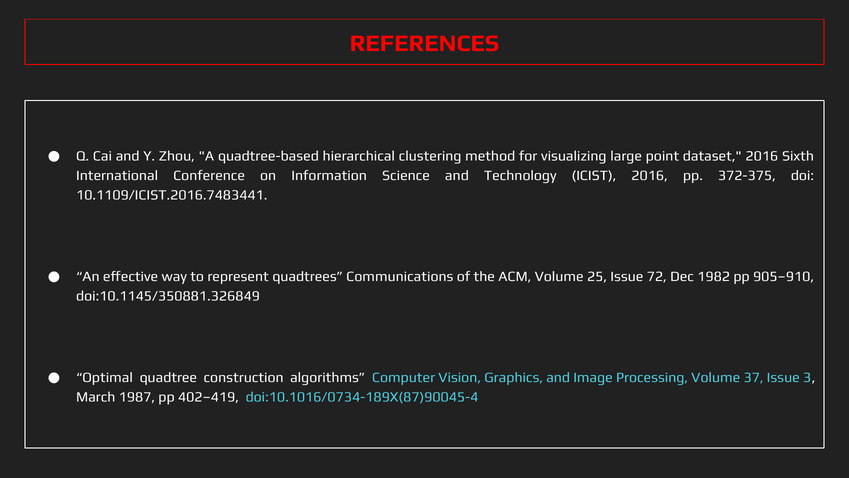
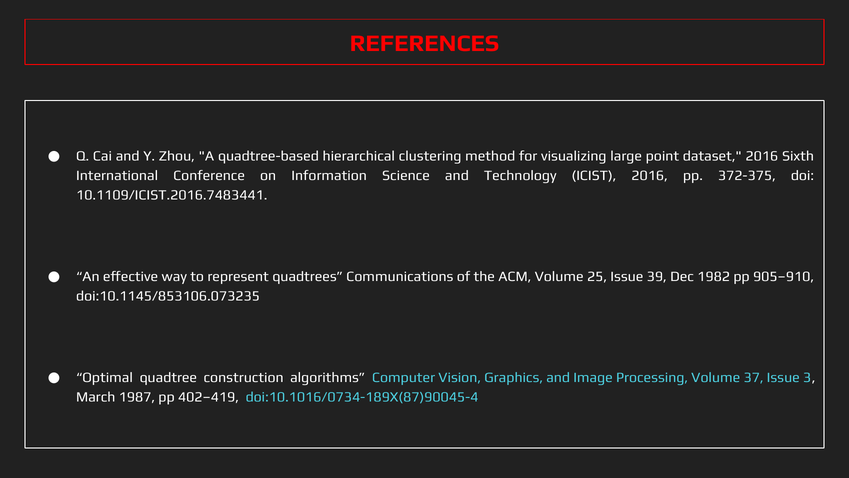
72: 72 -> 39
doi:10.1145/350881.326849: doi:10.1145/350881.326849 -> doi:10.1145/853106.073235
